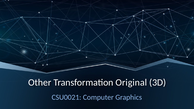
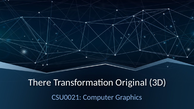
Other: Other -> There
